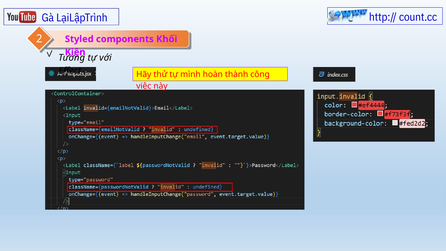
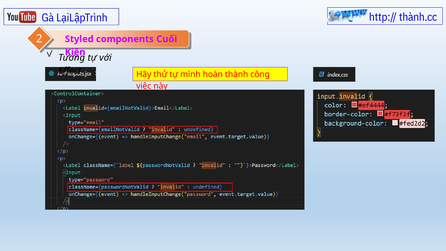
count.cc: count.cc -> thành.cc
Khối: Khối -> Cuối
